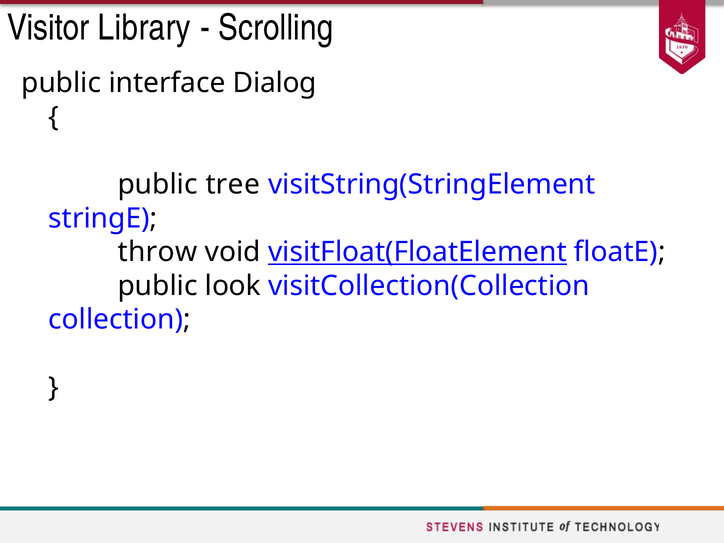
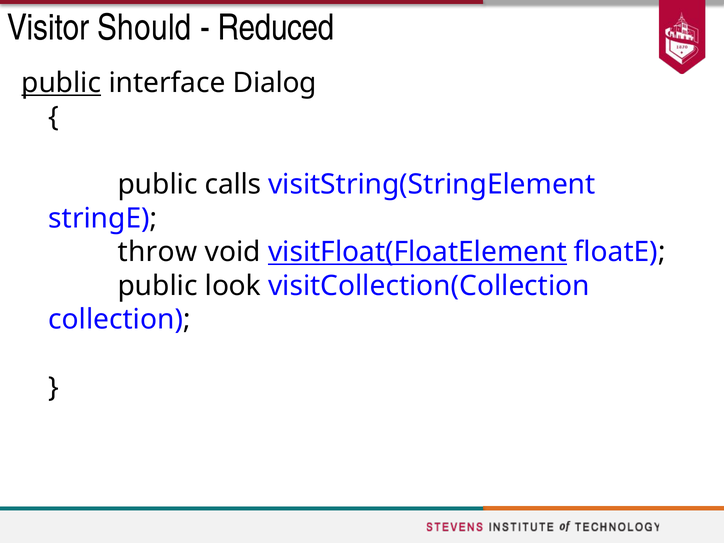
Library: Library -> Should
Scrolling: Scrolling -> Reduced
public at (61, 83) underline: none -> present
tree: tree -> calls
